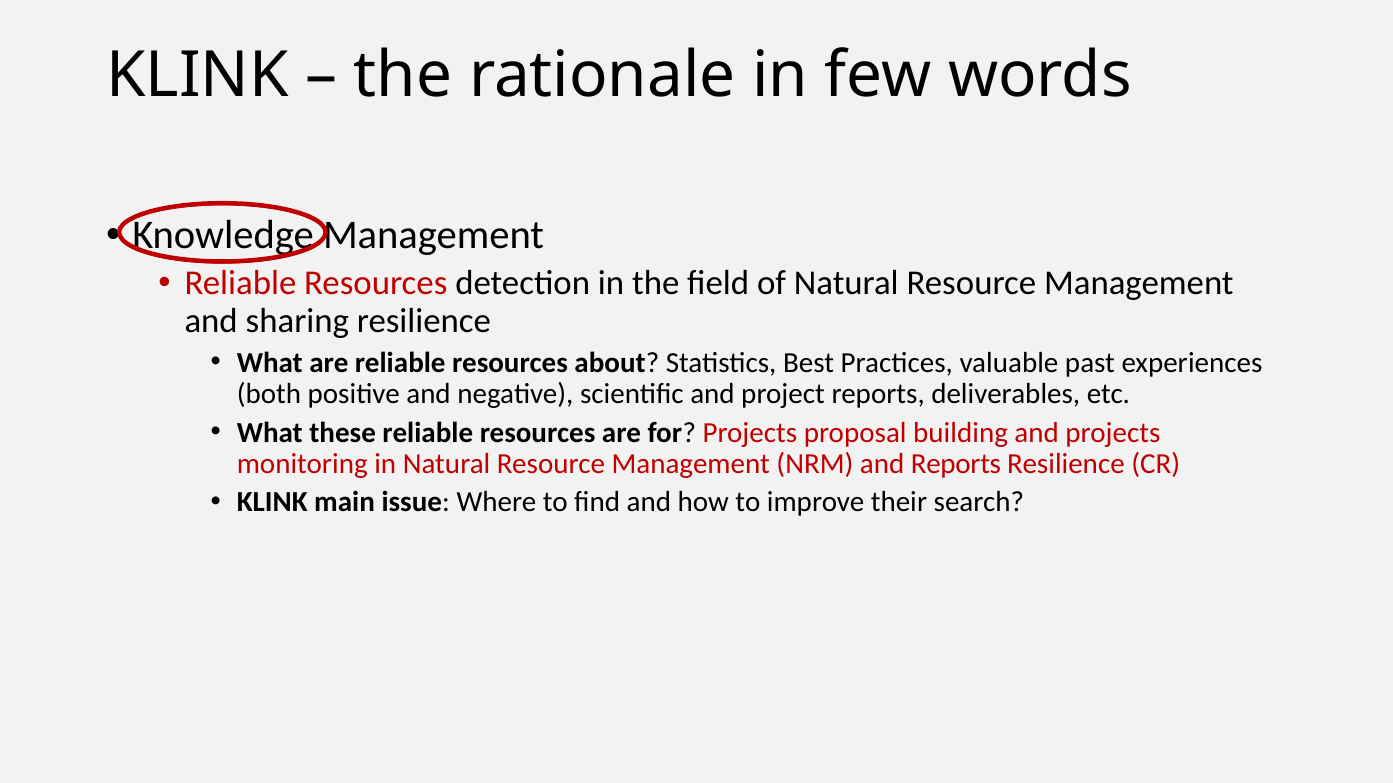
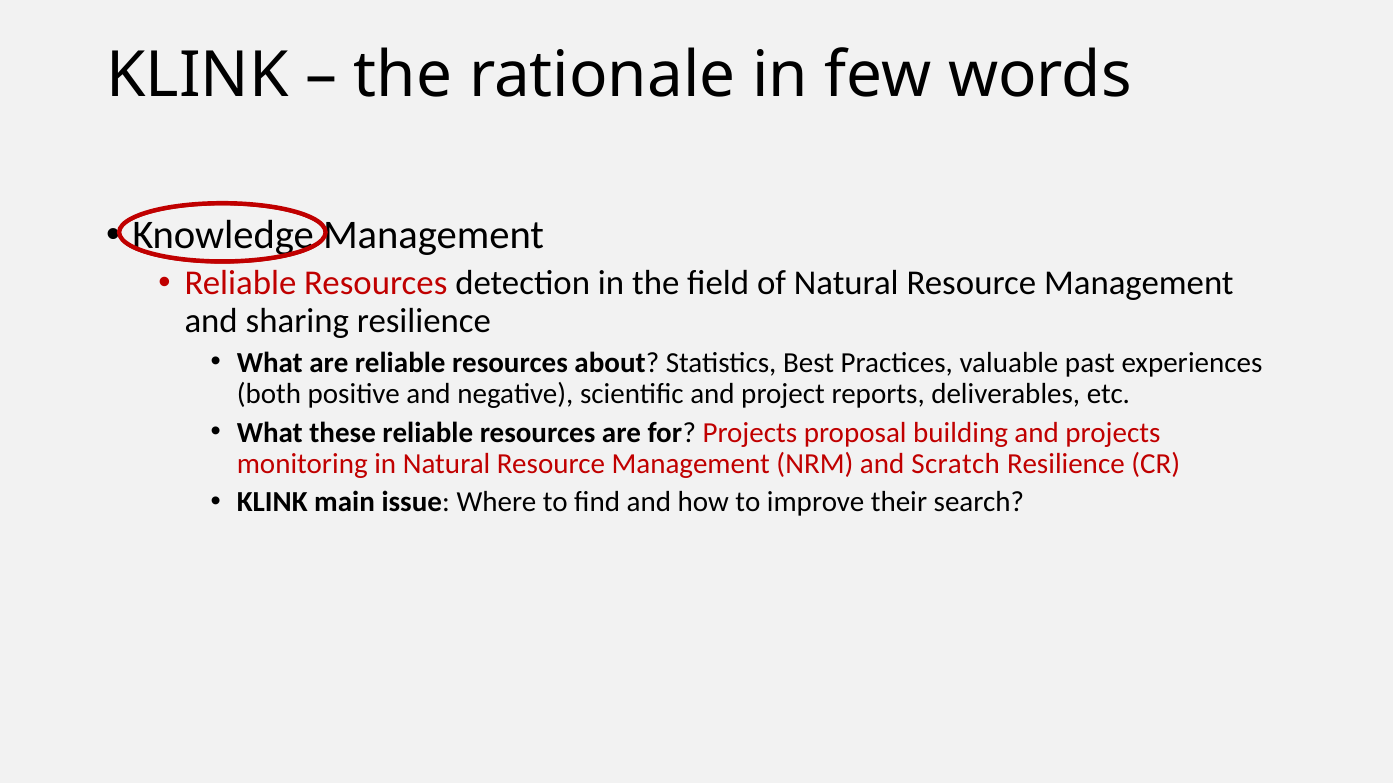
and Reports: Reports -> Scratch
